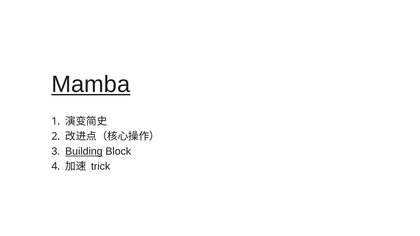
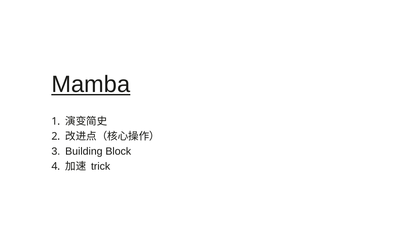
Building underline: present -> none
